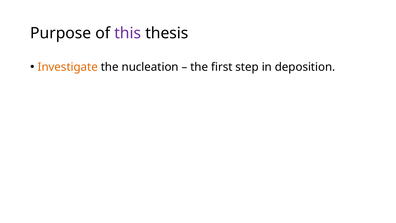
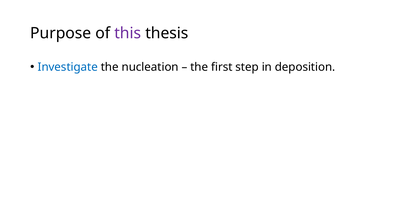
Investigate colour: orange -> blue
